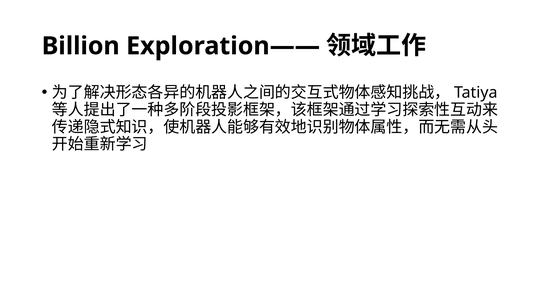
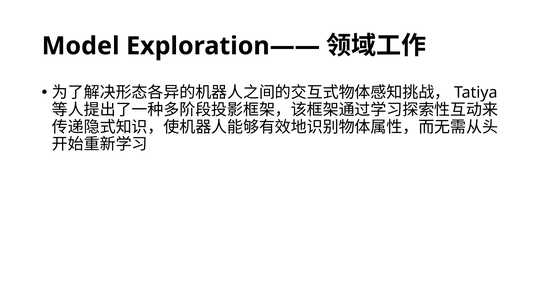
Billion: Billion -> Model
